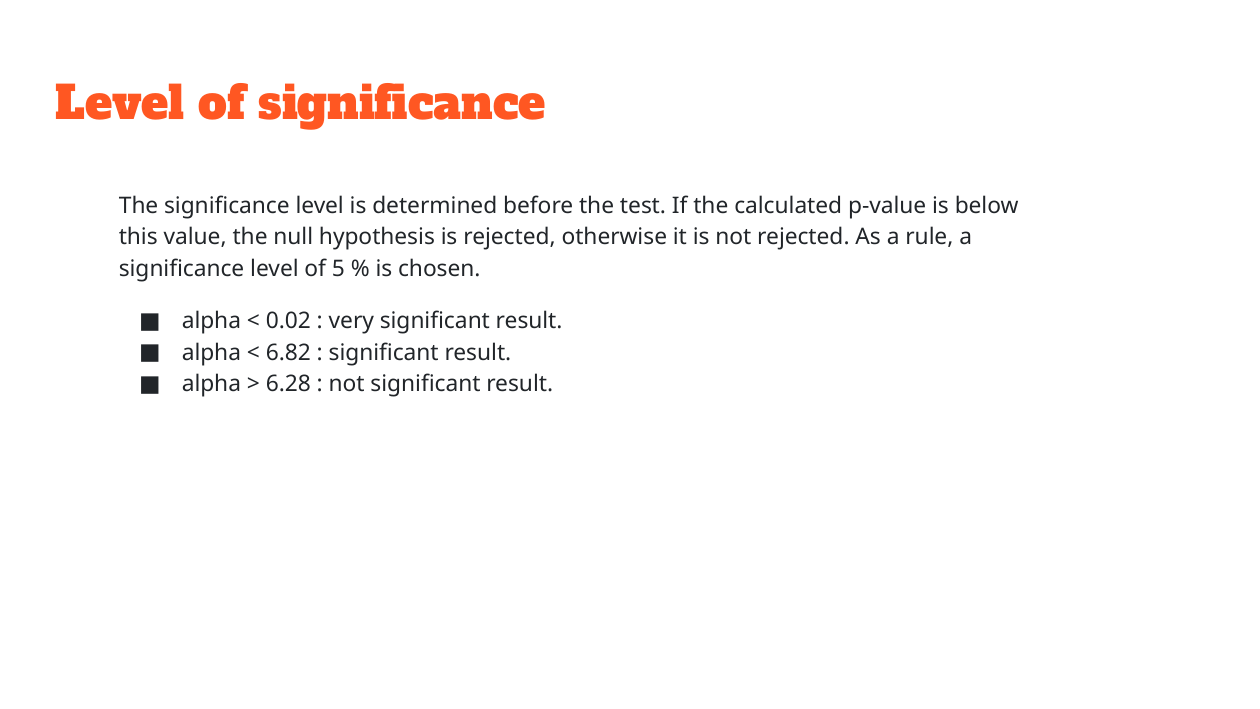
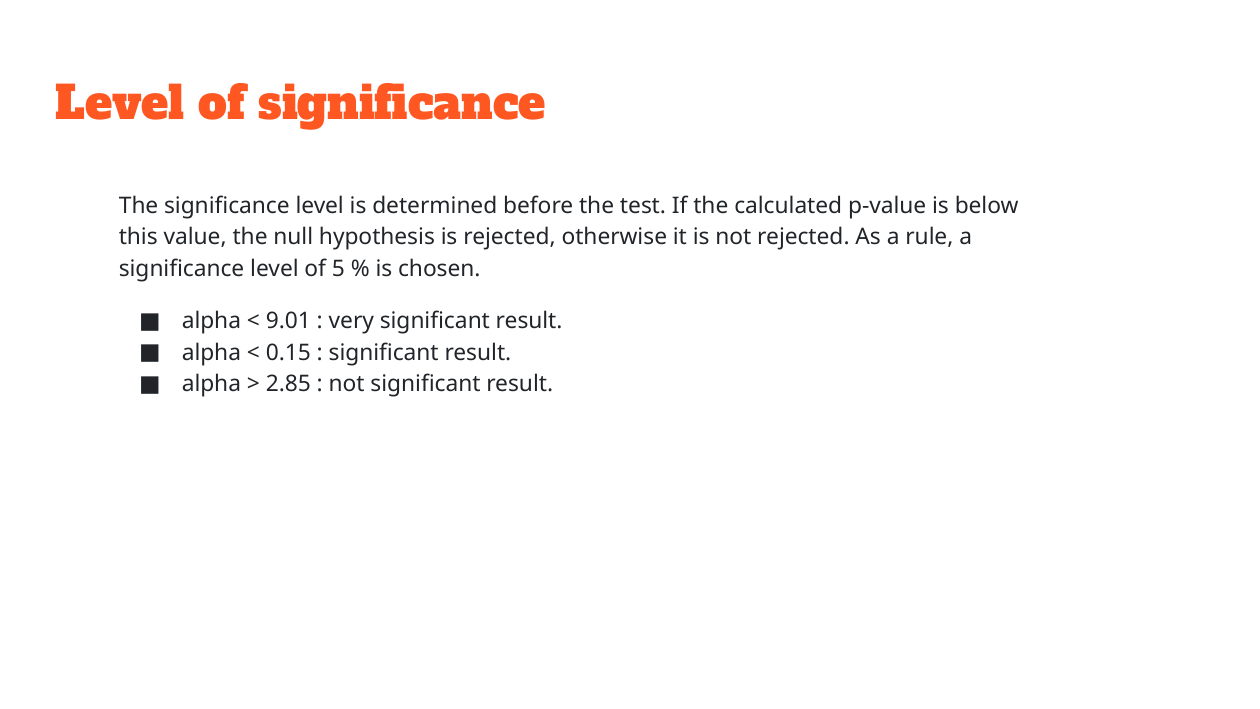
0.02: 0.02 -> 9.01
6.82: 6.82 -> 0.15
6.28: 6.28 -> 2.85
